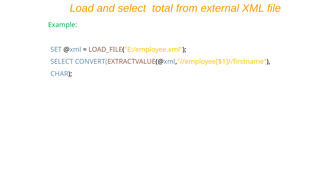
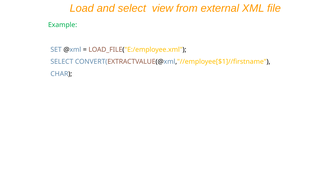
total: total -> view
